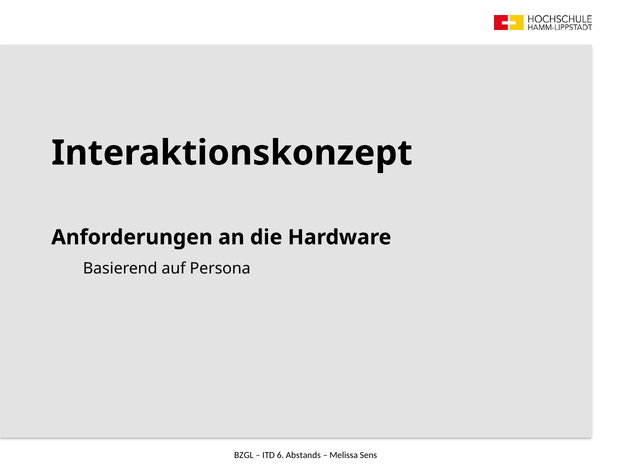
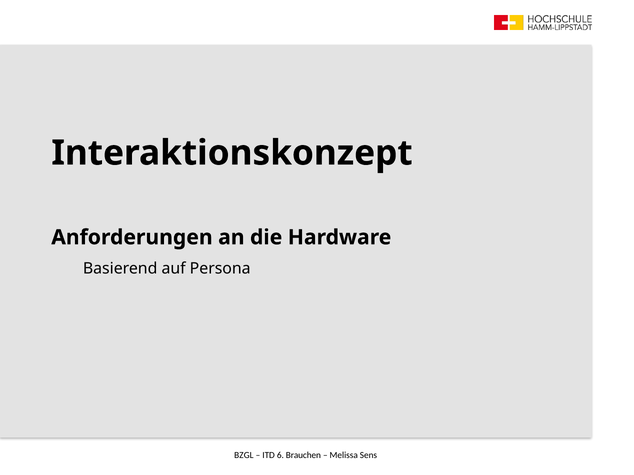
Abstands: Abstands -> Brauchen
